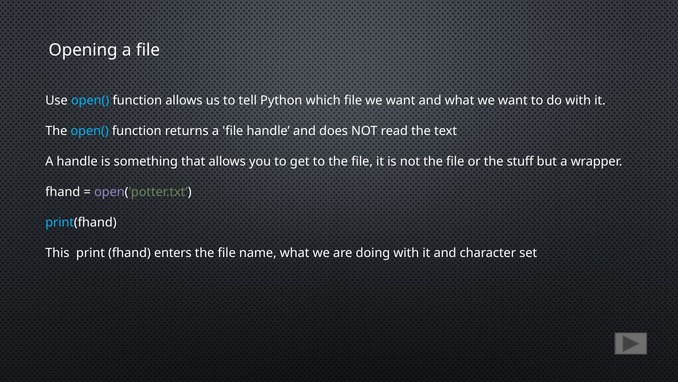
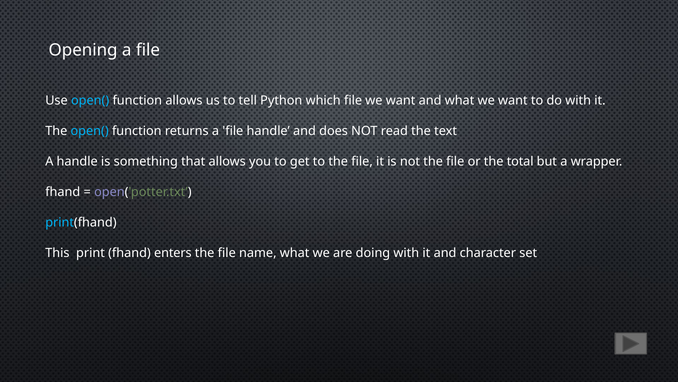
stuff: stuff -> total
